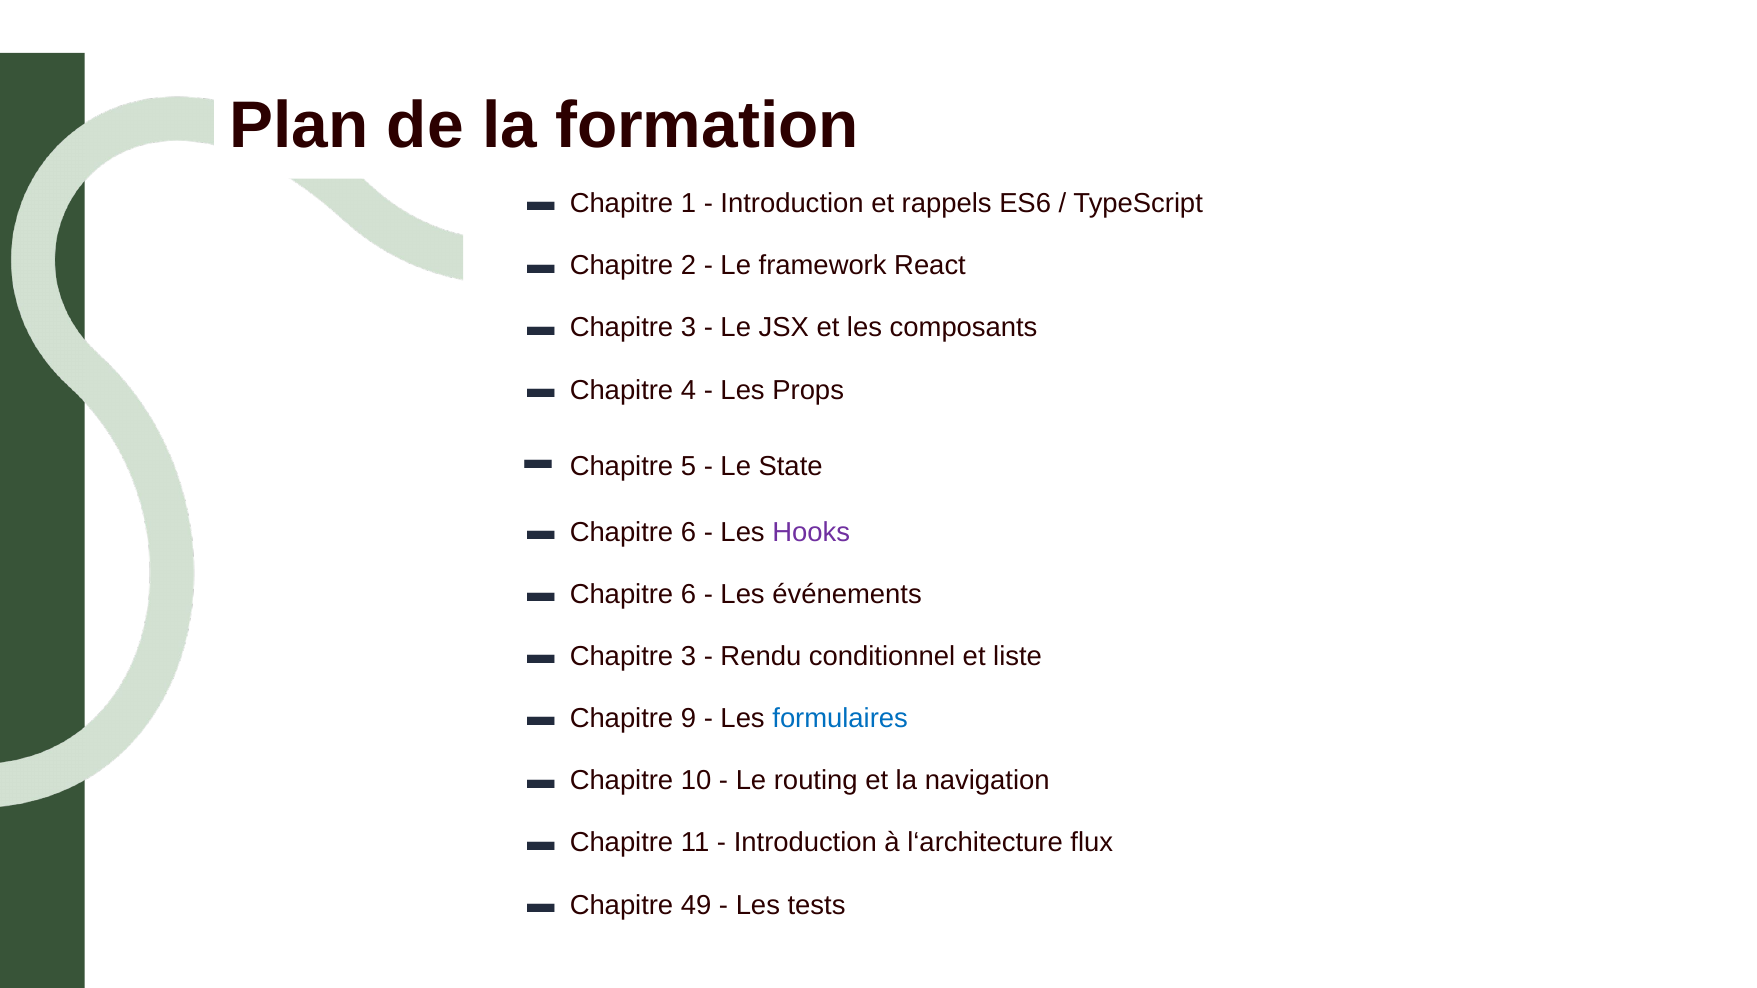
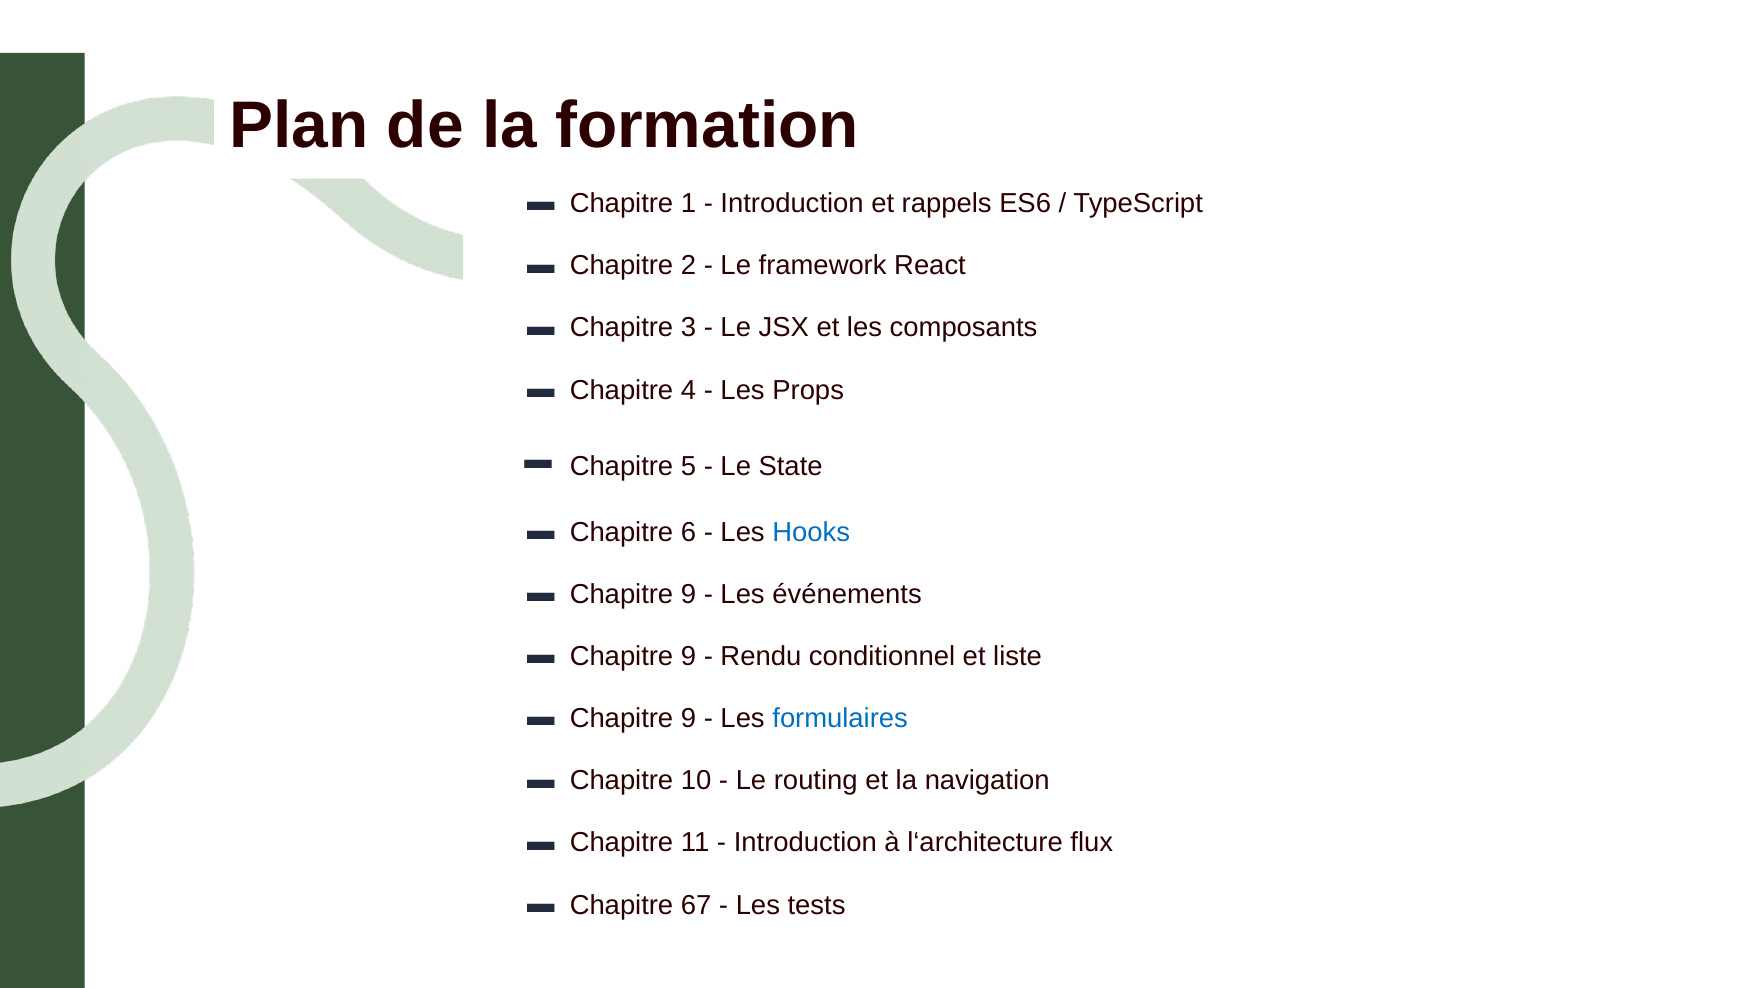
Hooks colour: purple -> blue
6 at (689, 594): 6 -> 9
3 at (689, 657): 3 -> 9
49: 49 -> 67
